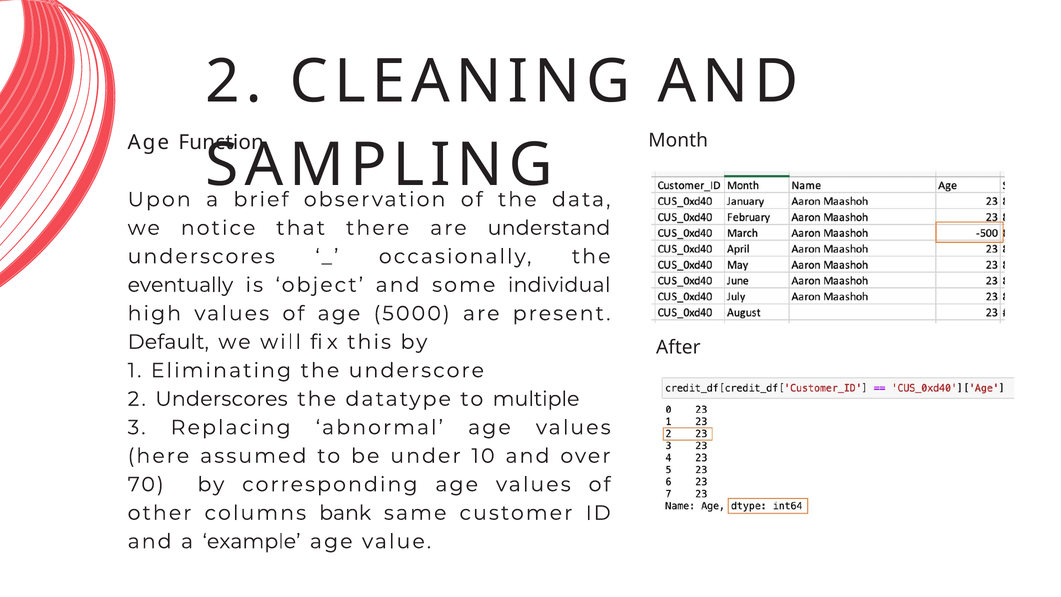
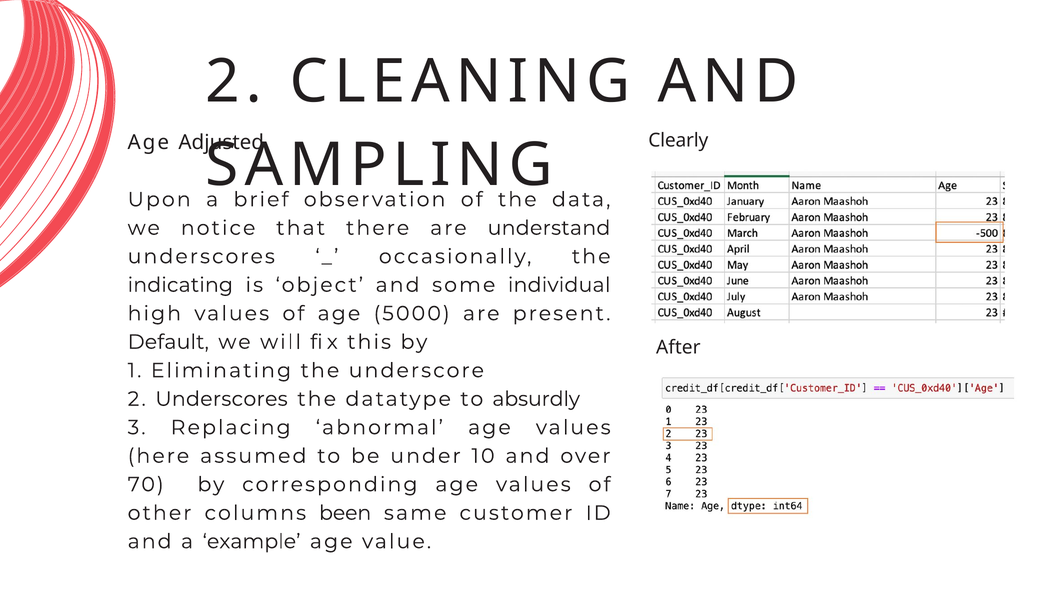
Month: Month -> Clearly
Function: Function -> Adjusted
eventually: eventually -> indicating
multiple: multiple -> absurdly
bank: bank -> been
